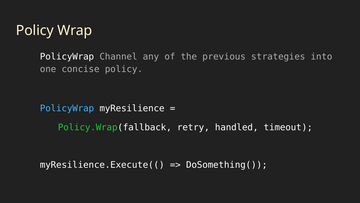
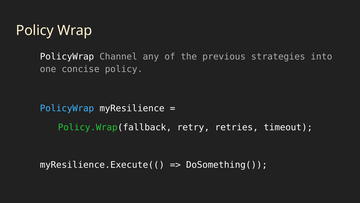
handled: handled -> retries
